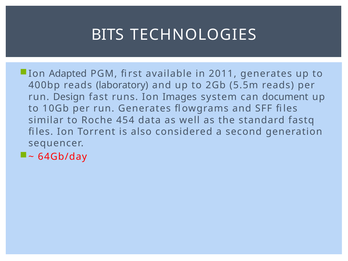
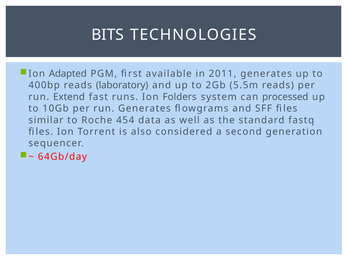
Design: Design -> Extend
Images: Images -> Folders
document: document -> processed
